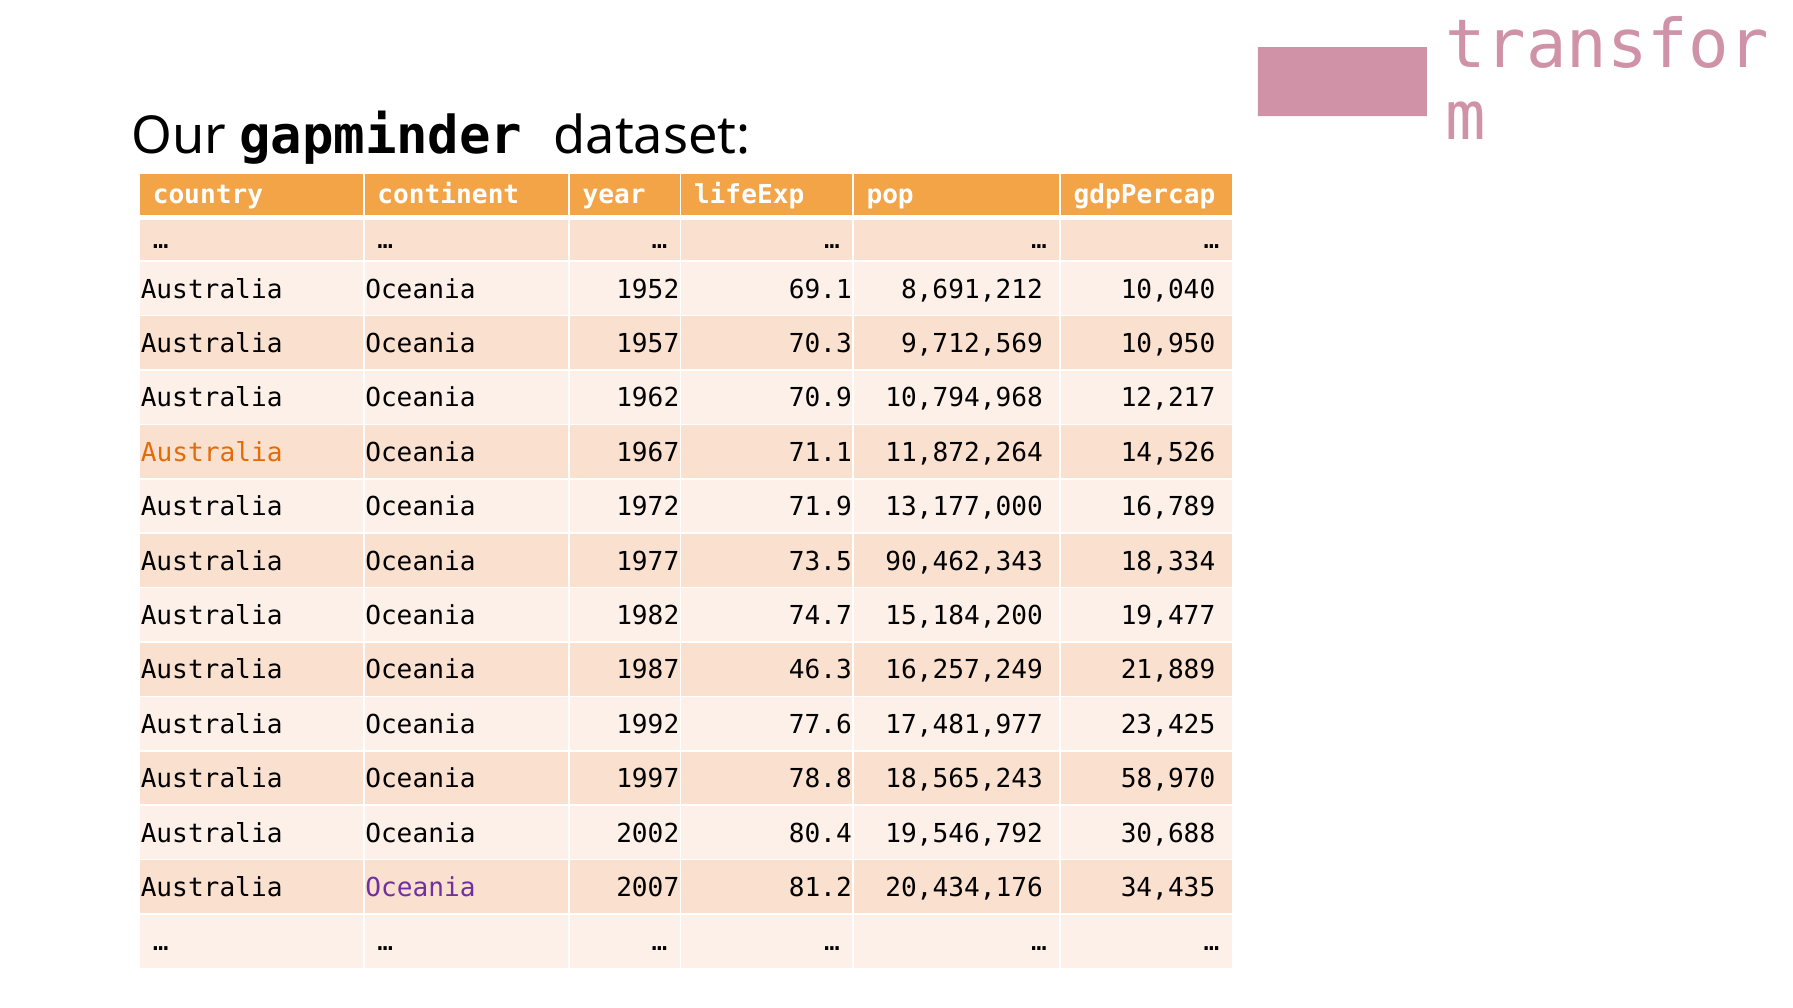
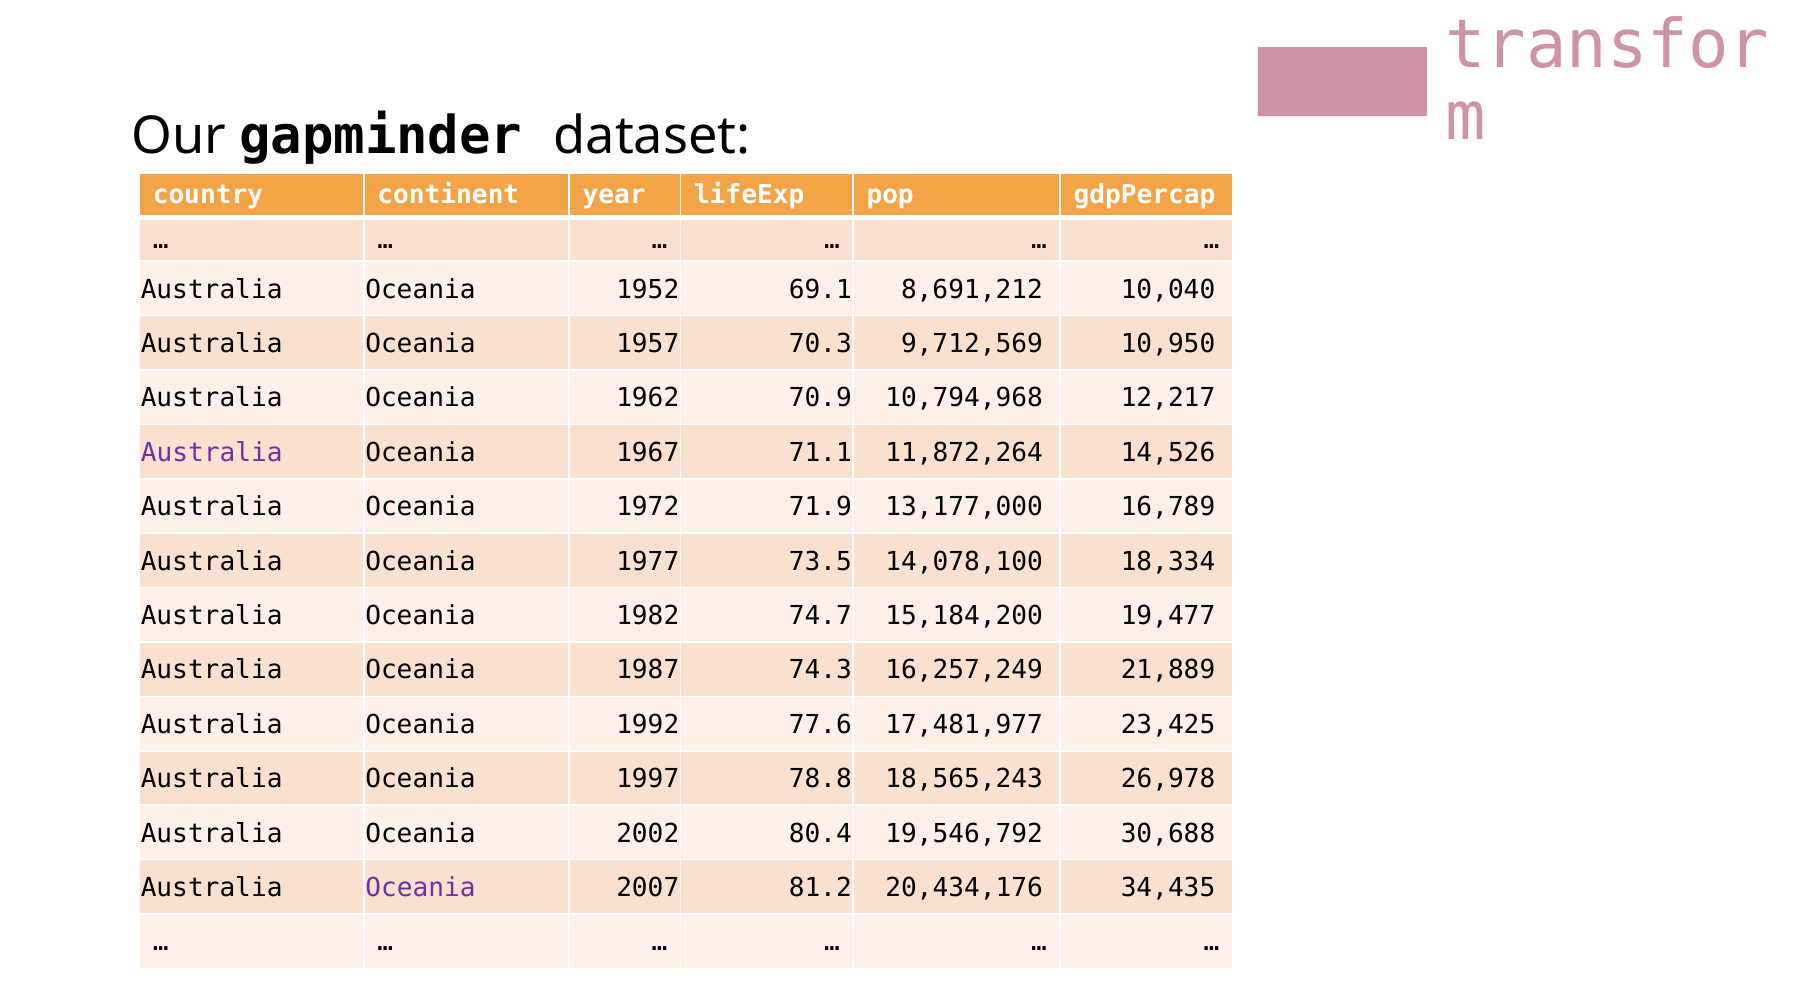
Australia at (212, 453) colour: orange -> purple
90,462,343: 90,462,343 -> 14,078,100
46.3: 46.3 -> 74.3
58,970: 58,970 -> 26,978
